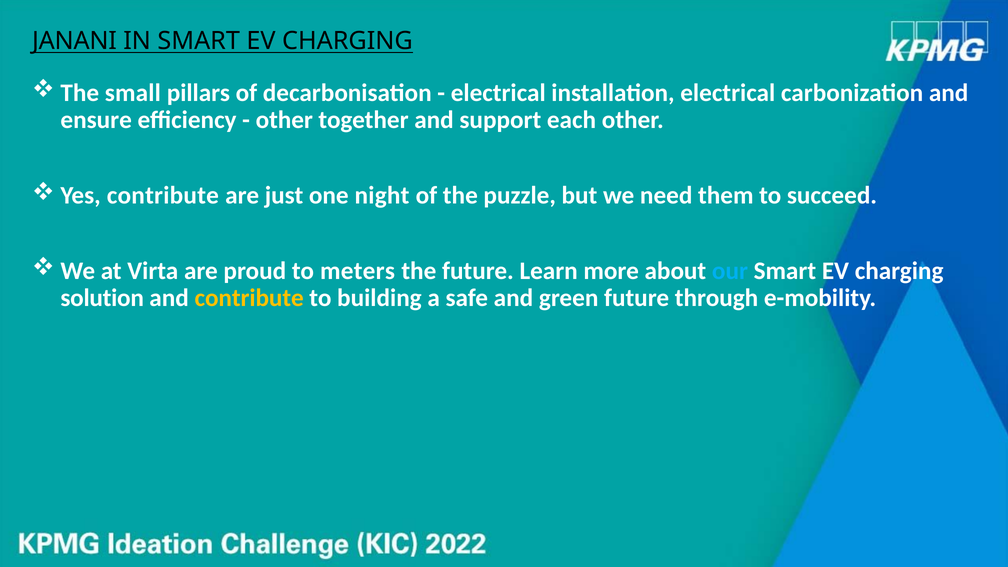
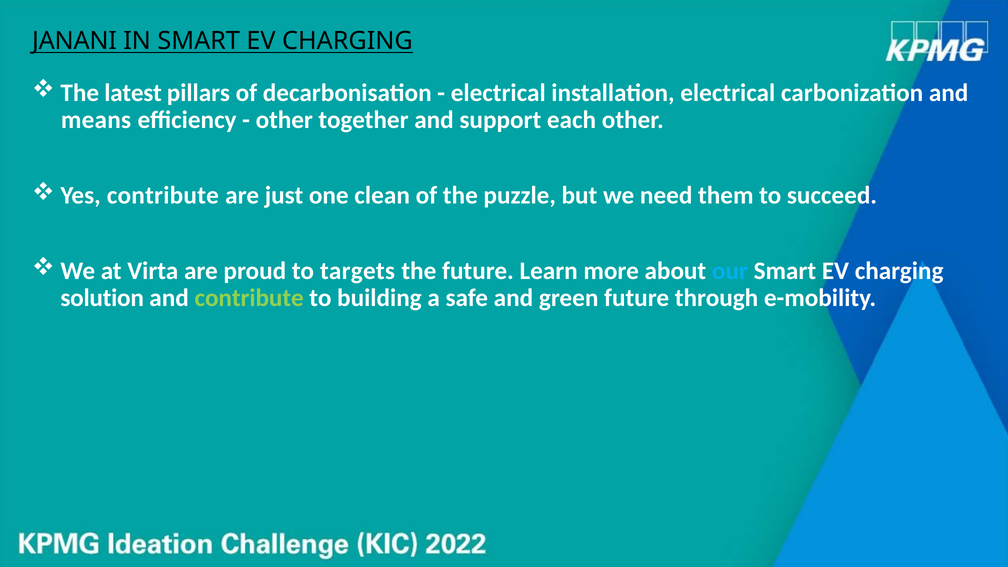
small: small -> latest
ensure: ensure -> means
night: night -> clean
meters: meters -> targets
contribute at (249, 298) colour: yellow -> light green
